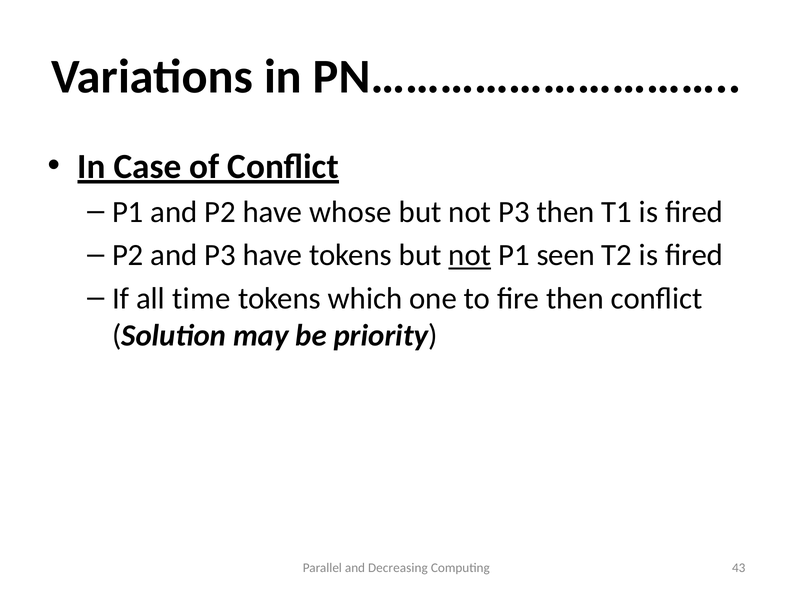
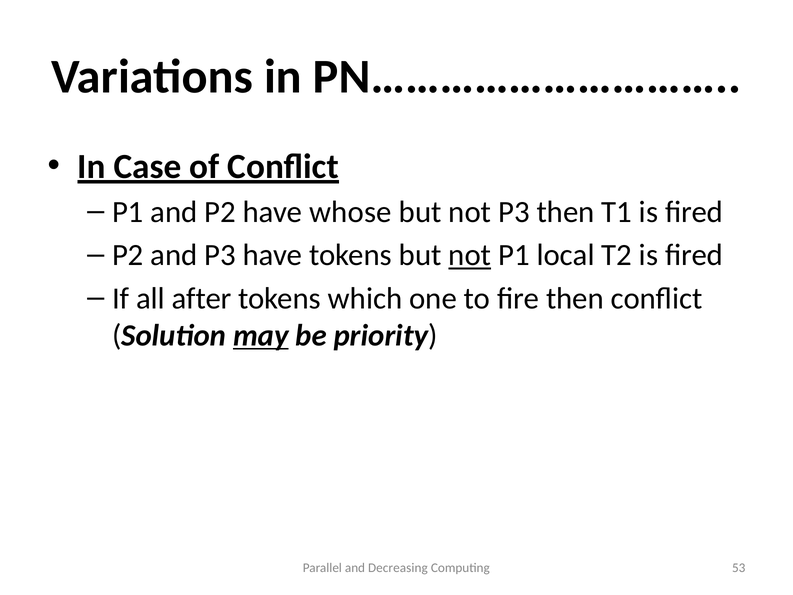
seen: seen -> local
time: time -> after
may underline: none -> present
43: 43 -> 53
